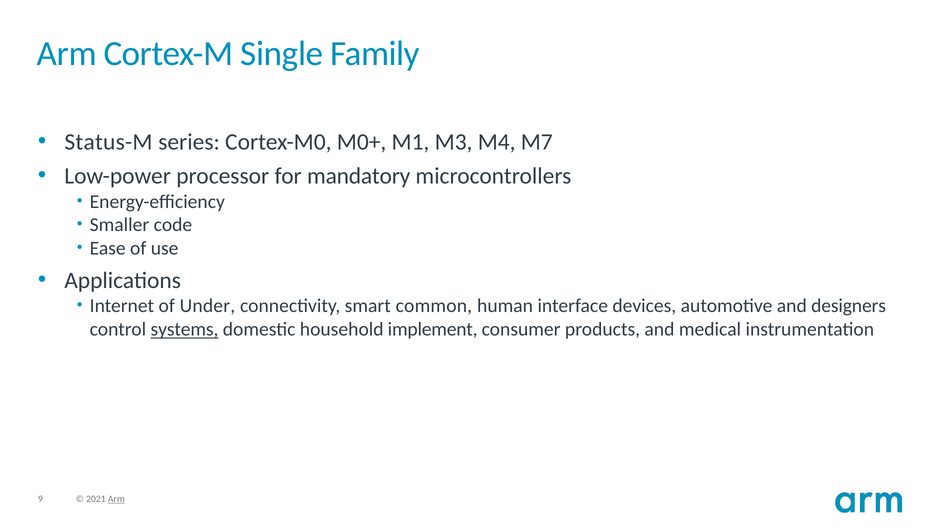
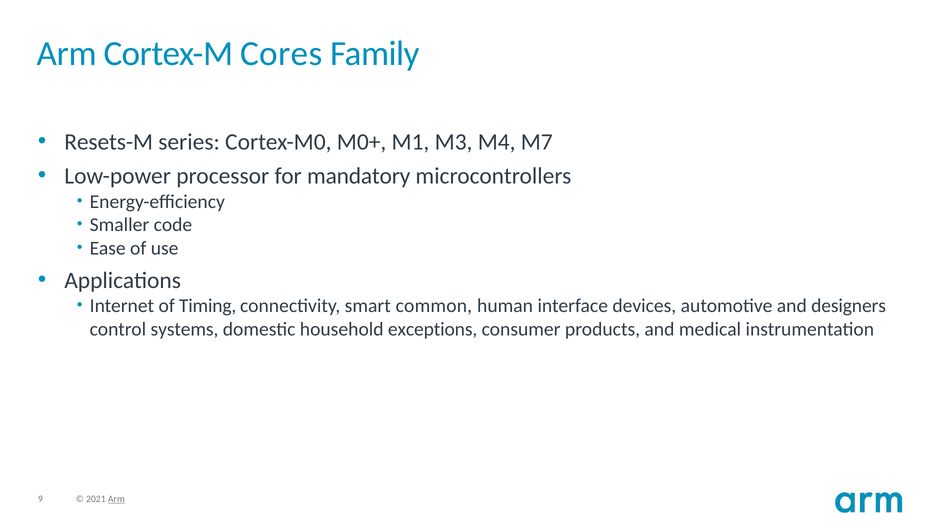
Single: Single -> Cores
Status-M: Status-M -> Resets-M
Under: Under -> Timing
systems underline: present -> none
implement: implement -> exceptions
